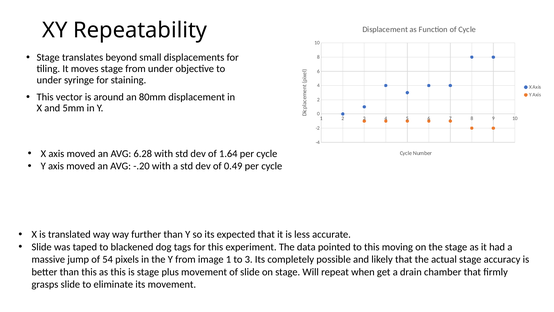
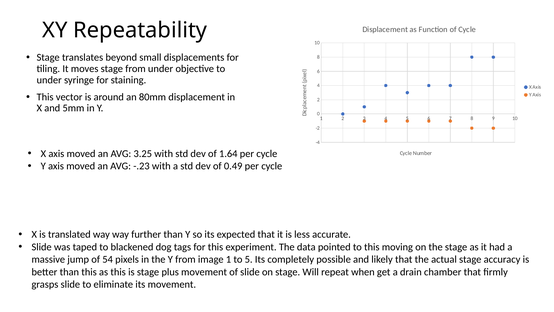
6.28: 6.28 -> 3.25
-.20: -.20 -> -.23
to 3: 3 -> 5
